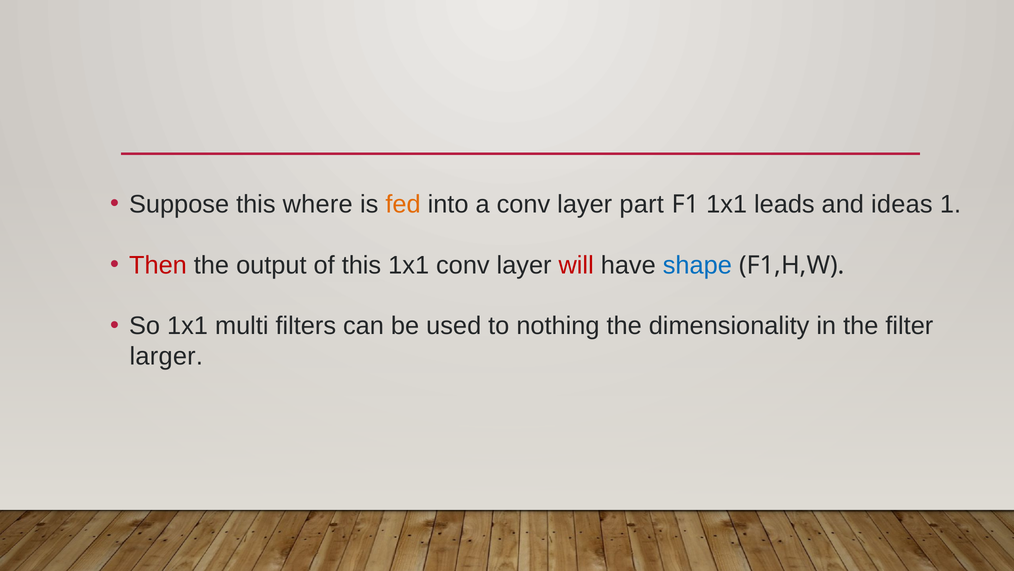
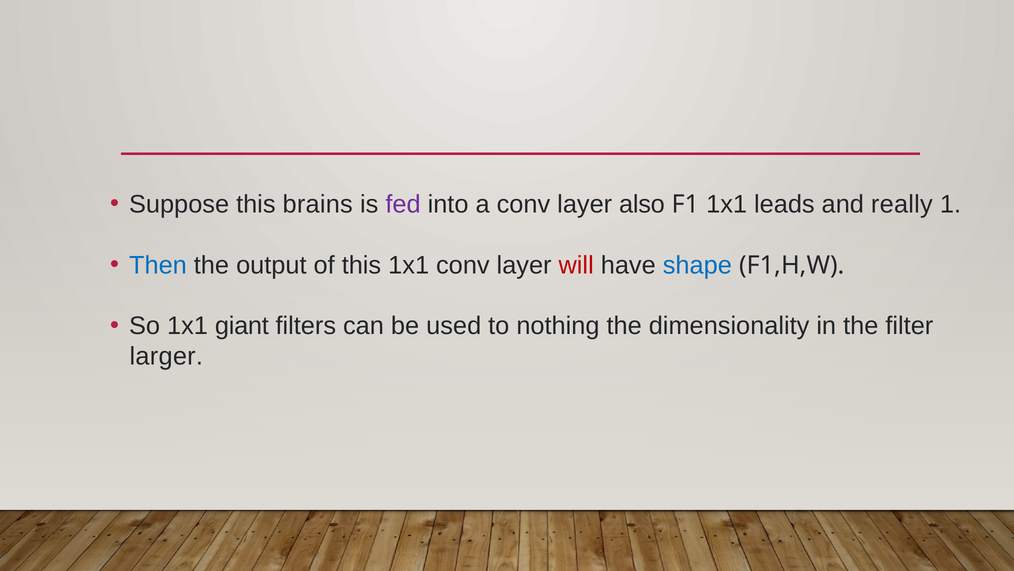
where: where -> brains
fed colour: orange -> purple
part: part -> also
ideas: ideas -> really
Then colour: red -> blue
multi: multi -> giant
